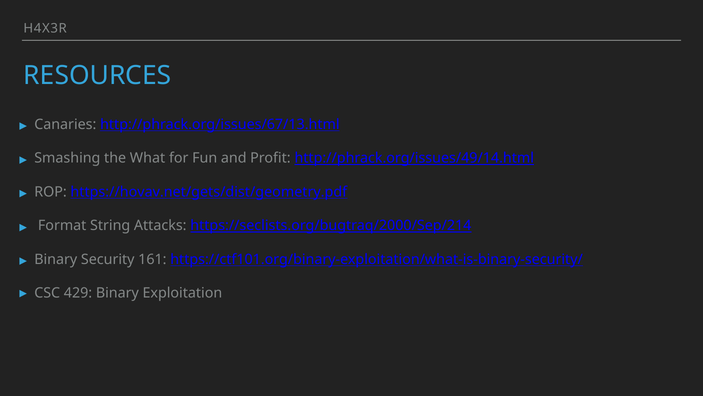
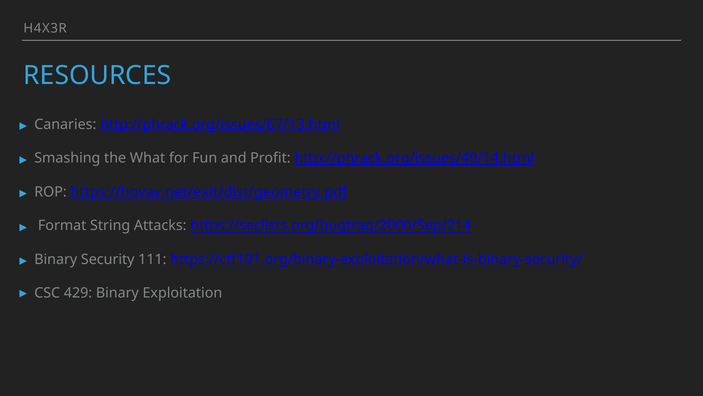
https://hovav.net/gets/dist/geometry.pdf: https://hovav.net/gets/dist/geometry.pdf -> https://hovav.net/exit/dist/geometry.pdf
161: 161 -> 111
